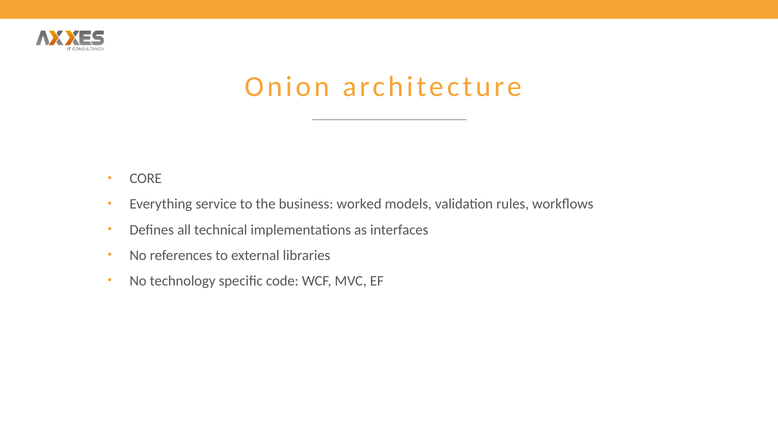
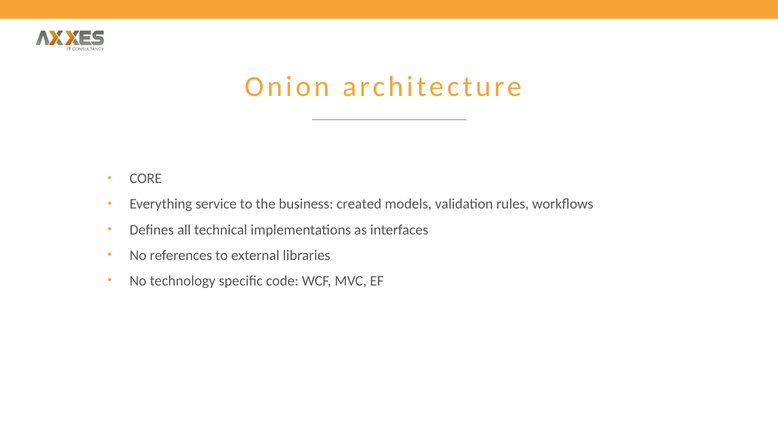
worked: worked -> created
